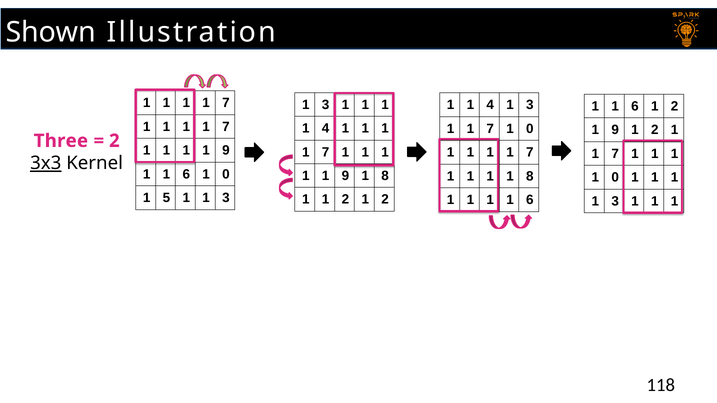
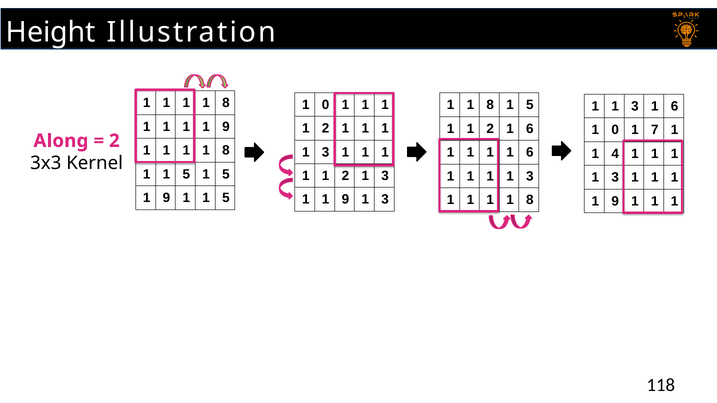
Shown: Shown -> Height
7 at (226, 103): 7 -> 8
3 at (326, 105): 3 -> 0
4 at (490, 105): 4 -> 8
3 at (530, 105): 3 -> 5
6 at (635, 106): 6 -> 3
2 at (675, 106): 2 -> 6
7 at (226, 127): 7 -> 9
4 at (326, 128): 4 -> 2
7 at (490, 129): 7 -> 2
0 at (530, 129): 0 -> 6
9 at (615, 130): 9 -> 0
2 at (655, 130): 2 -> 7
Three: Three -> Along
9 at (226, 150): 9 -> 8
7 at (326, 152): 7 -> 3
7 at (530, 153): 7 -> 6
7 at (615, 154): 7 -> 4
3x3 underline: present -> none
6 at (186, 174): 6 -> 5
0 at (226, 174): 0 -> 5
9 at (345, 176): 9 -> 2
8 at (385, 176): 8 -> 3
8 at (530, 176): 8 -> 3
0 at (615, 178): 0 -> 3
5 at (166, 198): 5 -> 9
3 at (226, 198): 3 -> 5
2 at (345, 200): 2 -> 9
2 at (385, 200): 2 -> 3
6 at (530, 200): 6 -> 8
3 at (615, 201): 3 -> 9
